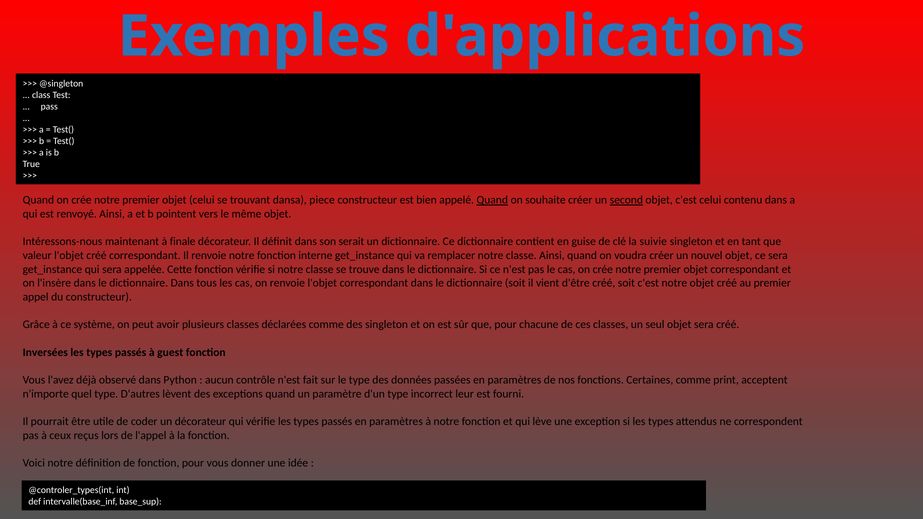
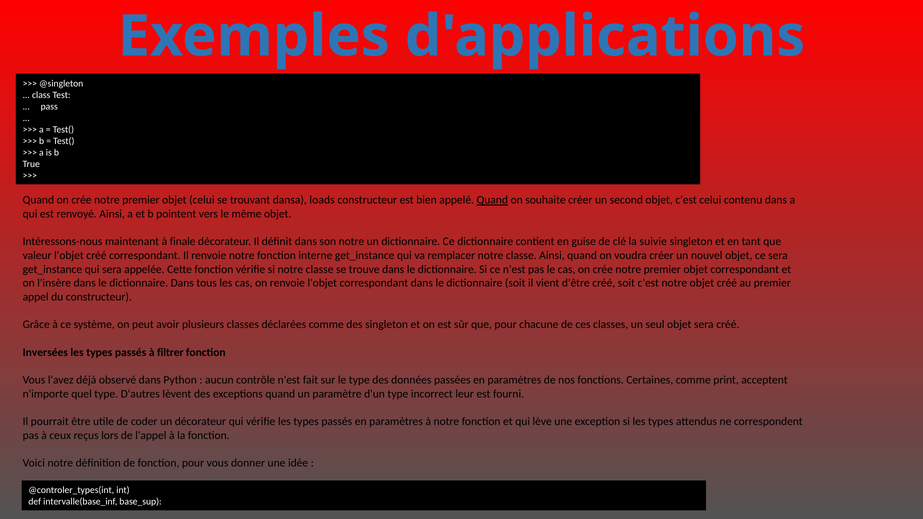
piece: piece -> loads
second underline: present -> none
son serait: serait -> notre
guest: guest -> filtrer
